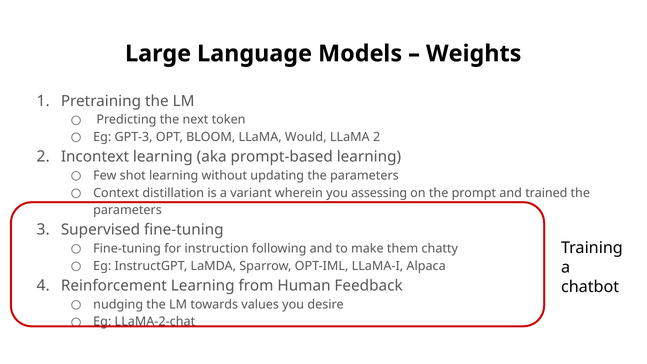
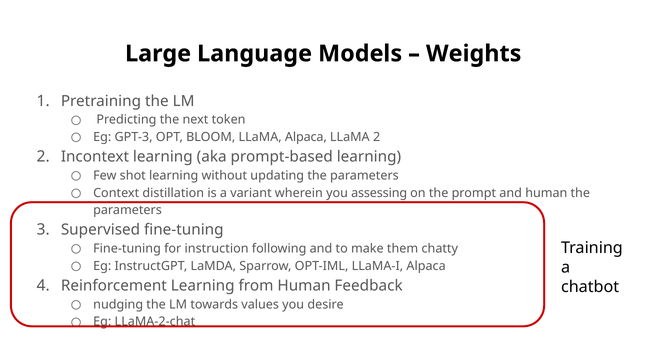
LLaMA Would: Would -> Alpaca
and trained: trained -> human
